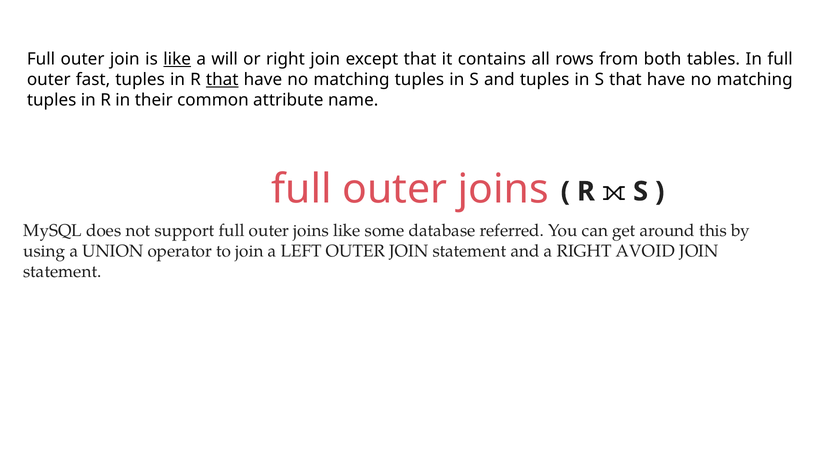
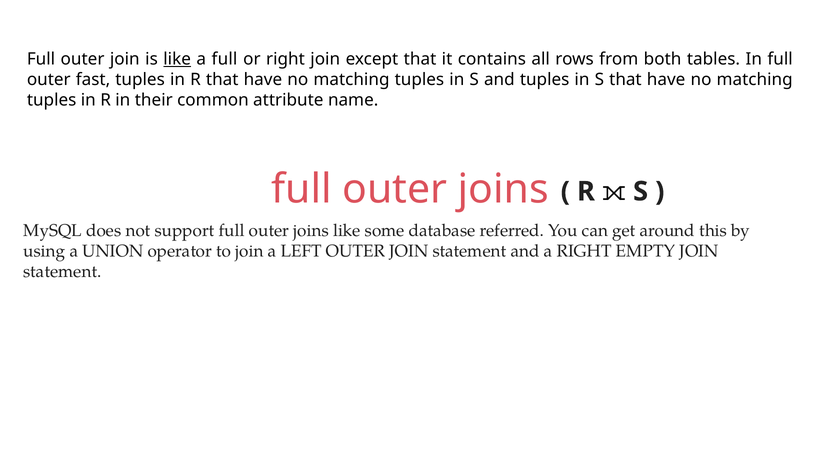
a will: will -> full
that at (222, 80) underline: present -> none
AVOID: AVOID -> EMPTY
